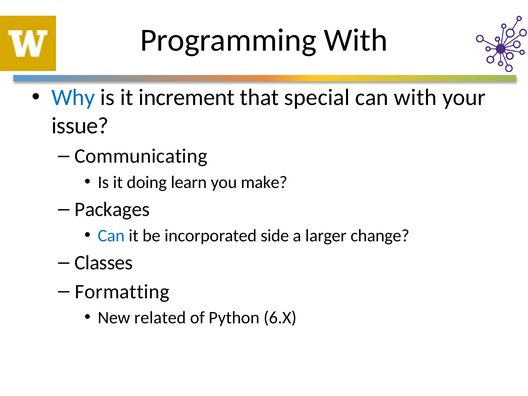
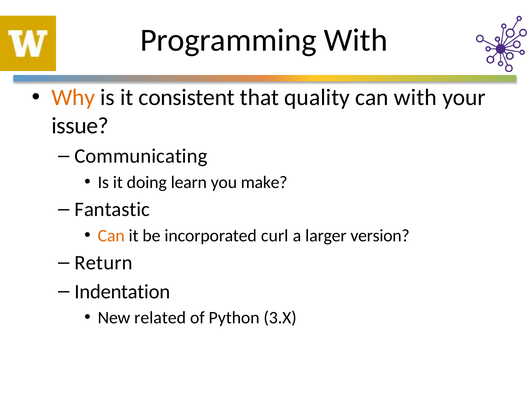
Why colour: blue -> orange
increment: increment -> consistent
special: special -> quality
Packages: Packages -> Fantastic
Can at (111, 236) colour: blue -> orange
side: side -> curl
change: change -> version
Classes: Classes -> Return
Formatting: Formatting -> Indentation
6.X: 6.X -> 3.X
